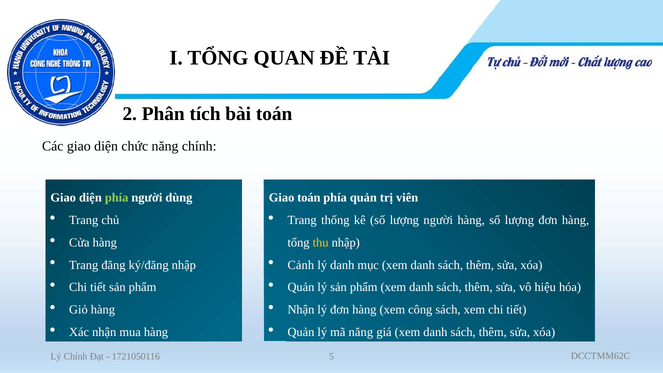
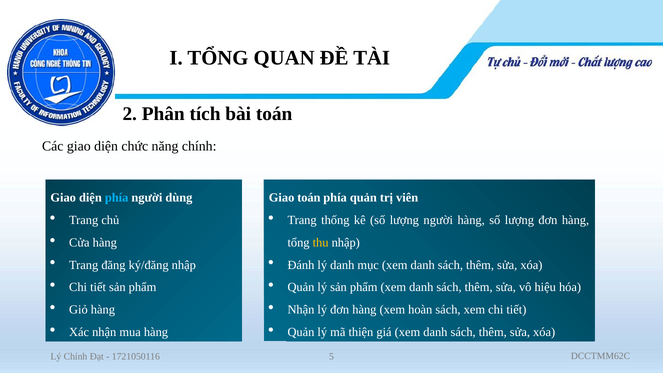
phía at (117, 198) colour: light green -> light blue
Cảnh: Cảnh -> Đánh
công: công -> hoàn
mã năng: năng -> thiện
